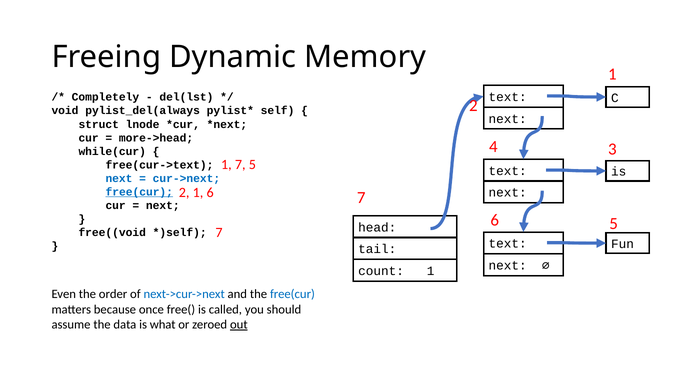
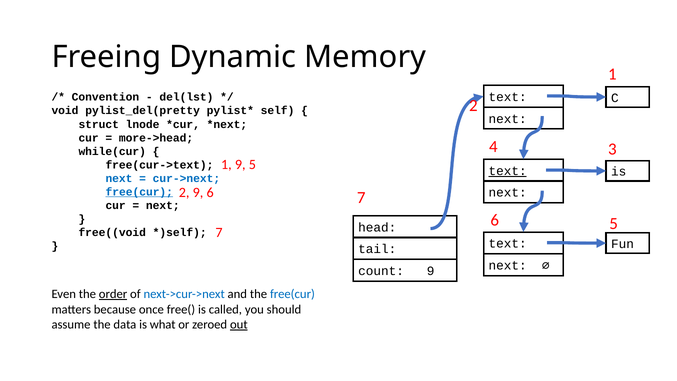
Completely: Completely -> Convention
pylist_del(always: pylist_del(always -> pylist_del(pretty
1 7: 7 -> 9
text at (508, 171) underline: none -> present
2 1: 1 -> 9
count 1: 1 -> 9
order underline: none -> present
